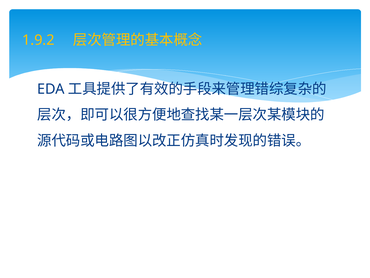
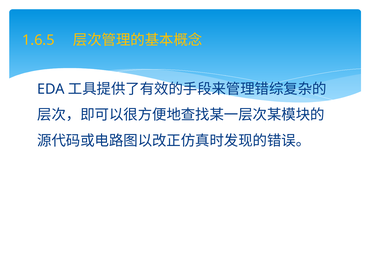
1.9.2: 1.9.2 -> 1.6.5
